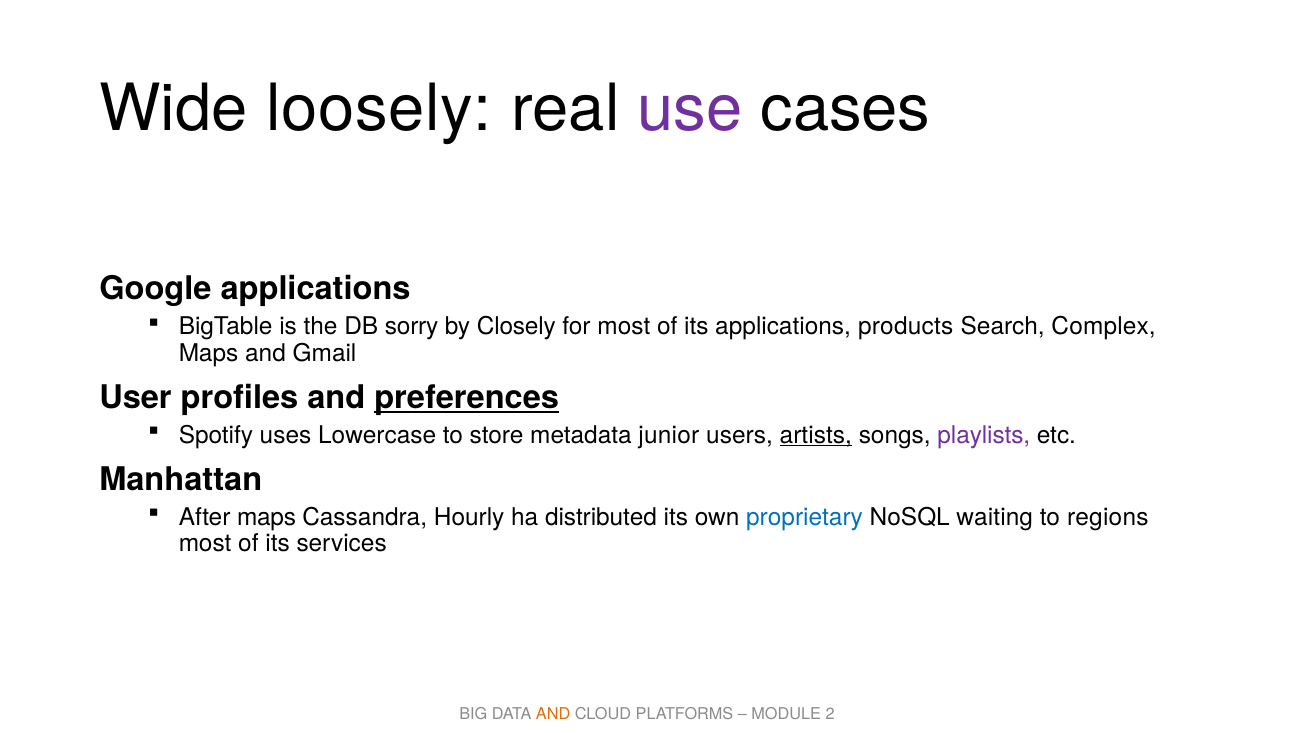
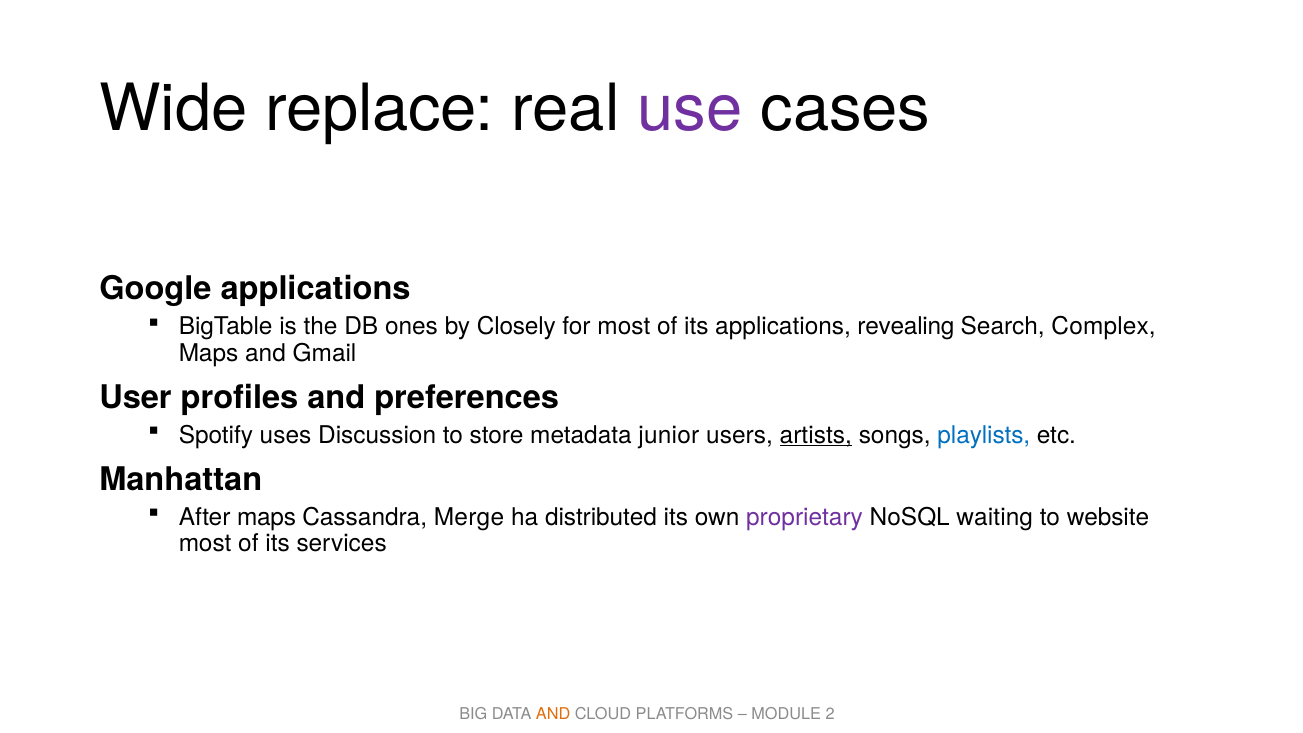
loosely: loosely -> replace
sorry: sorry -> ones
products: products -> revealing
preferences underline: present -> none
Lowercase: Lowercase -> Discussion
playlists colour: purple -> blue
Hourly: Hourly -> Merge
proprietary colour: blue -> purple
regions: regions -> website
